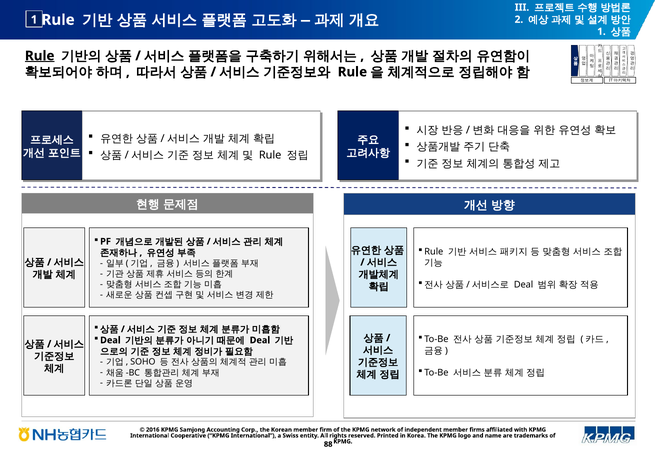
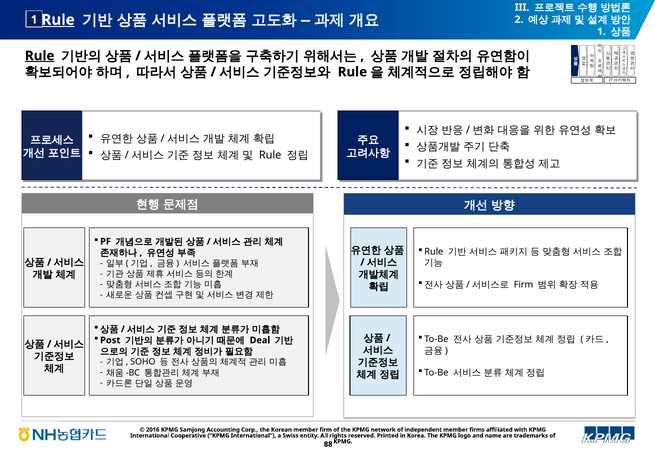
Rule at (58, 20) underline: none -> present
Deal at (524, 285): Deal -> Firm
Deal at (110, 341): Deal -> Post
